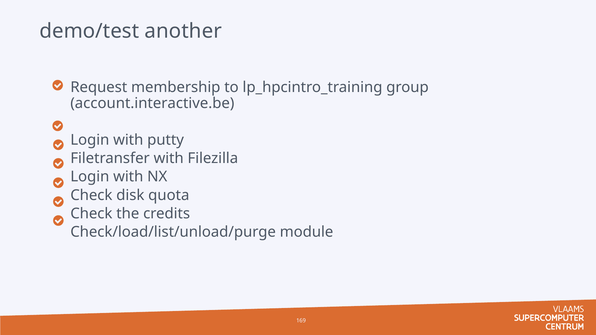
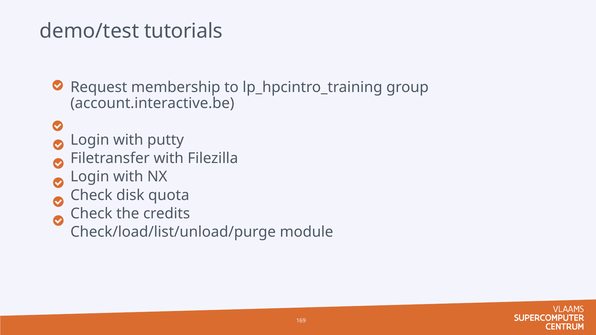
another: another -> tutorials
